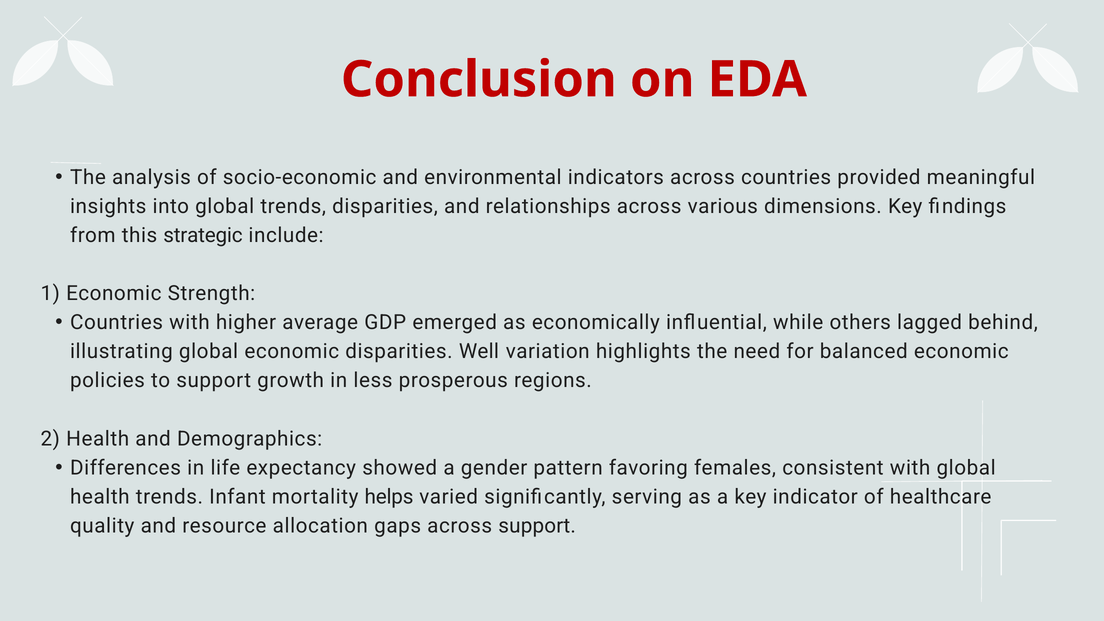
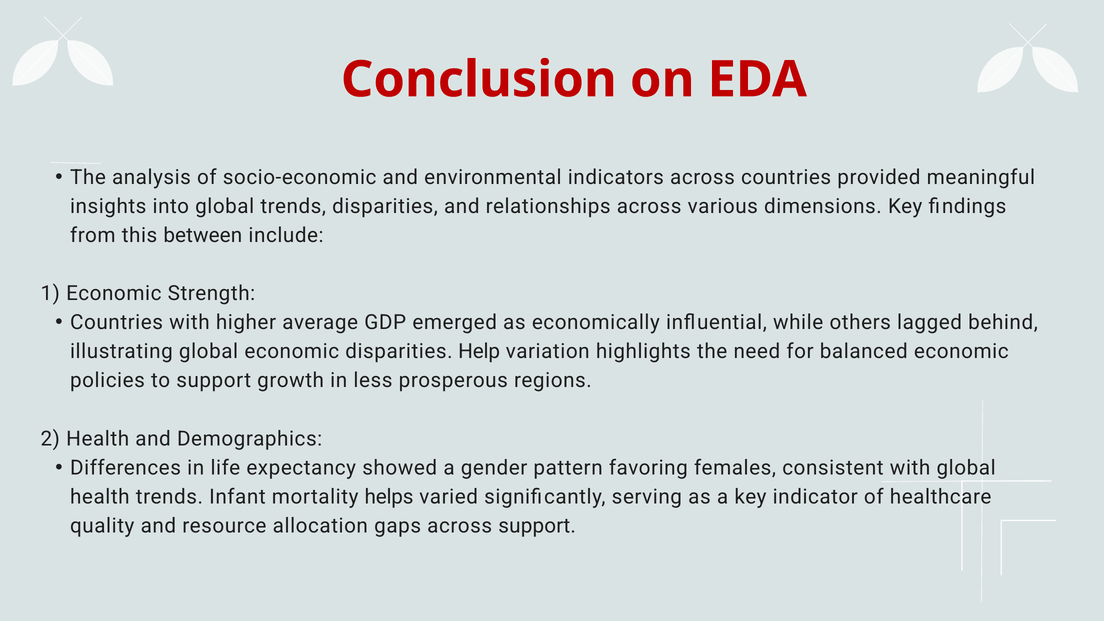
strategic: strategic -> between
Well: Well -> Help
